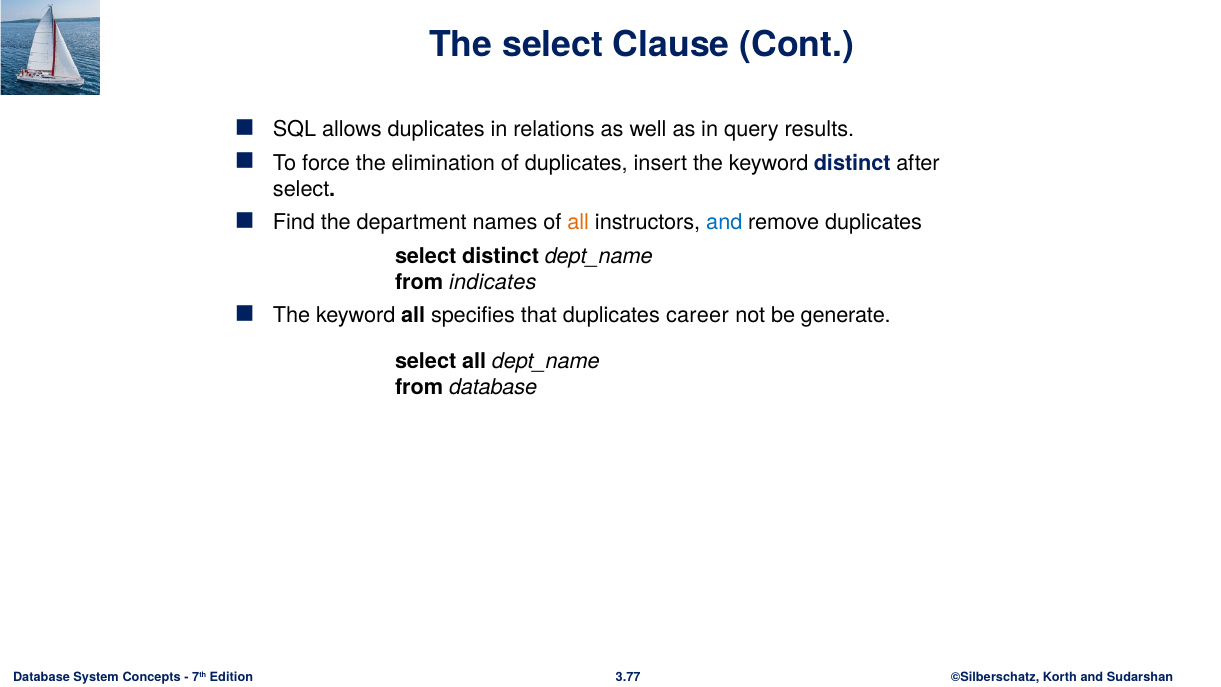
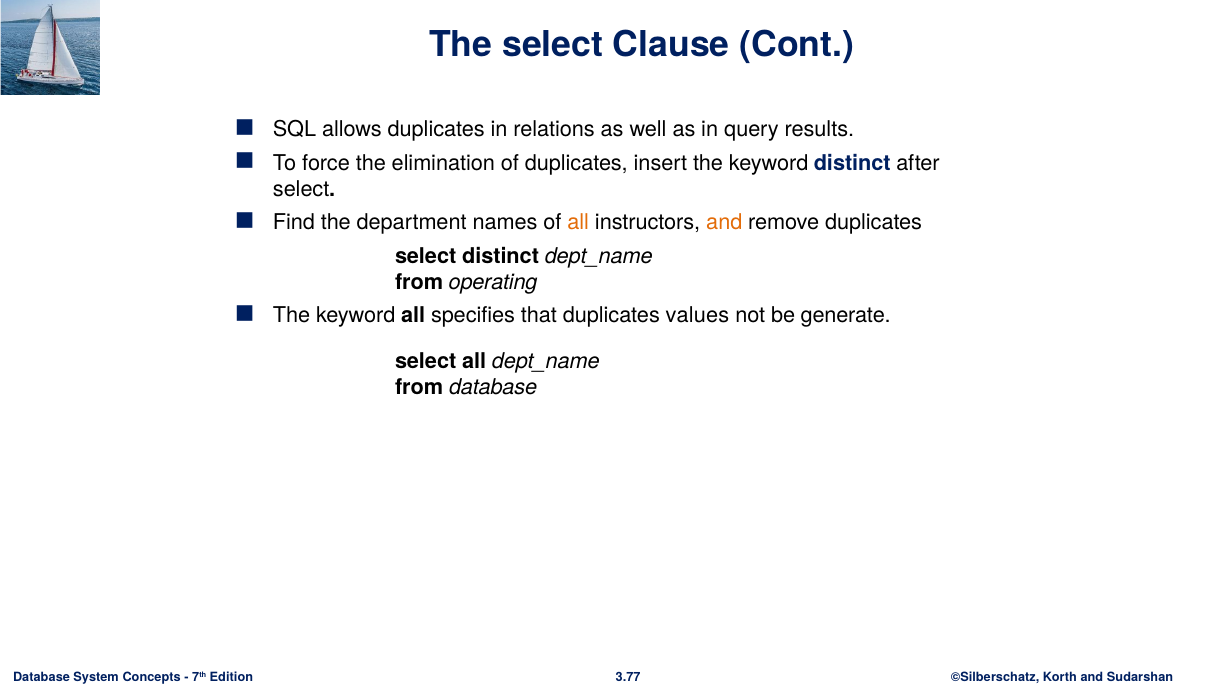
and at (724, 223) colour: blue -> orange
indicates: indicates -> operating
career: career -> values
